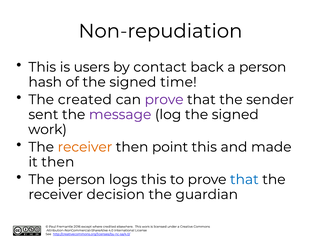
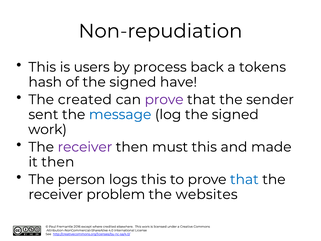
contact: contact -> process
a person: person -> tokens
time: time -> have
message colour: purple -> blue
receiver at (85, 147) colour: orange -> purple
point: point -> must
decision: decision -> problem
guardian: guardian -> websites
